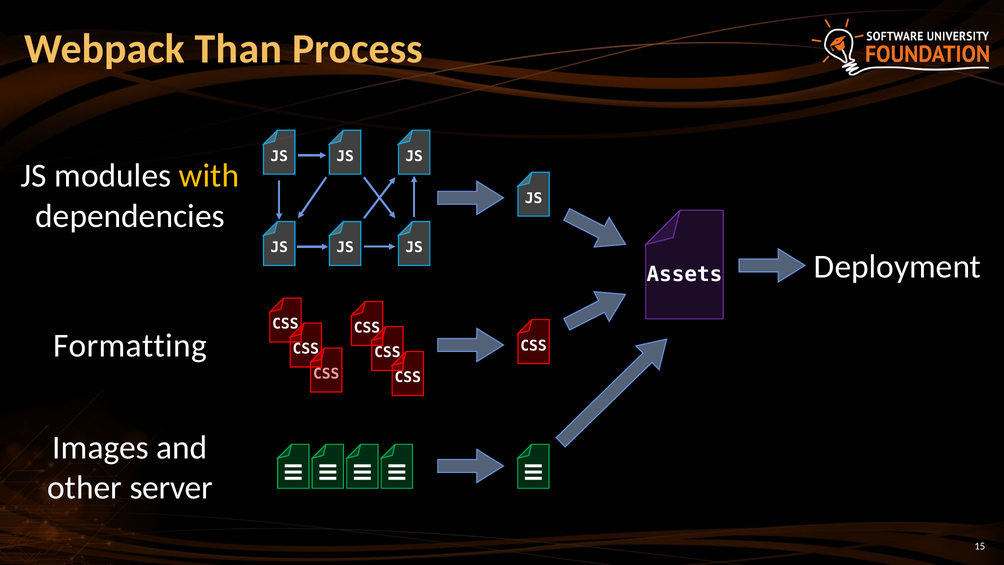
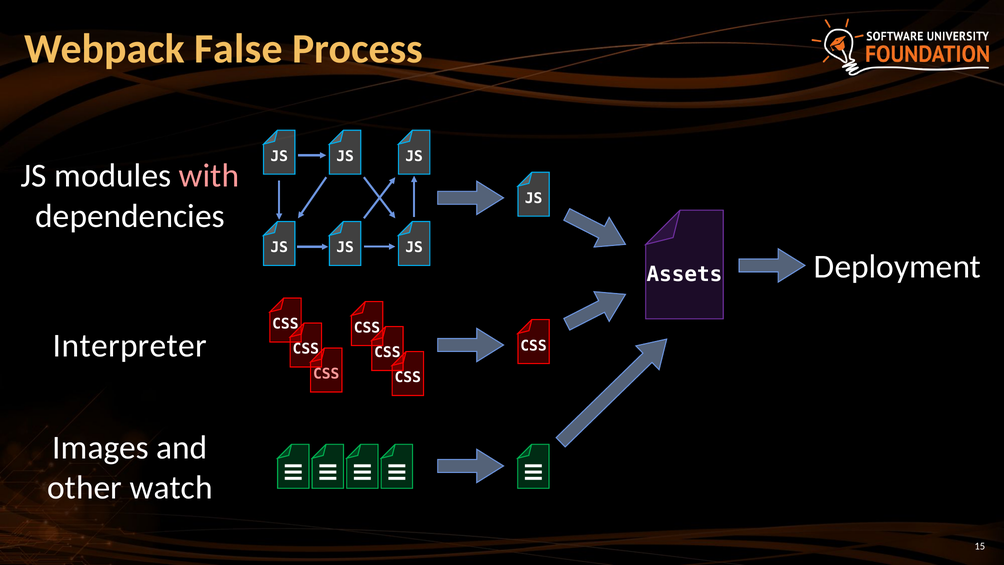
Than: Than -> False
with colour: yellow -> pink
Formatting: Formatting -> Interpreter
server: server -> watch
